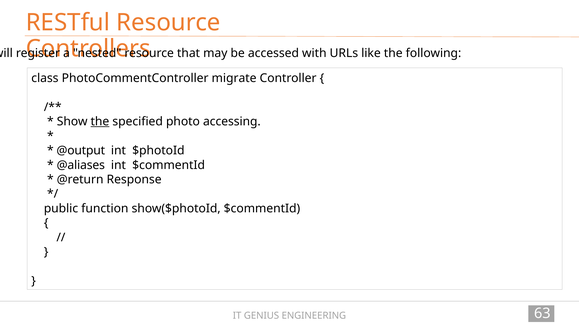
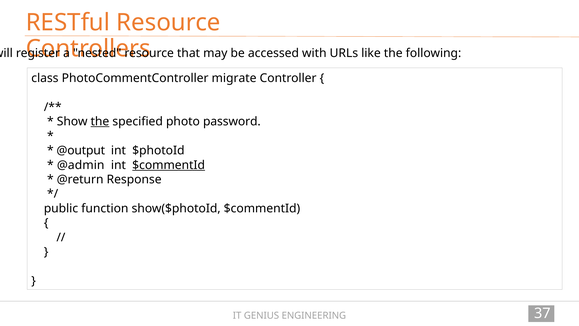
accessing: accessing -> password
@aliases: @aliases -> @admin
$commentId at (169, 165) underline: none -> present
63: 63 -> 37
